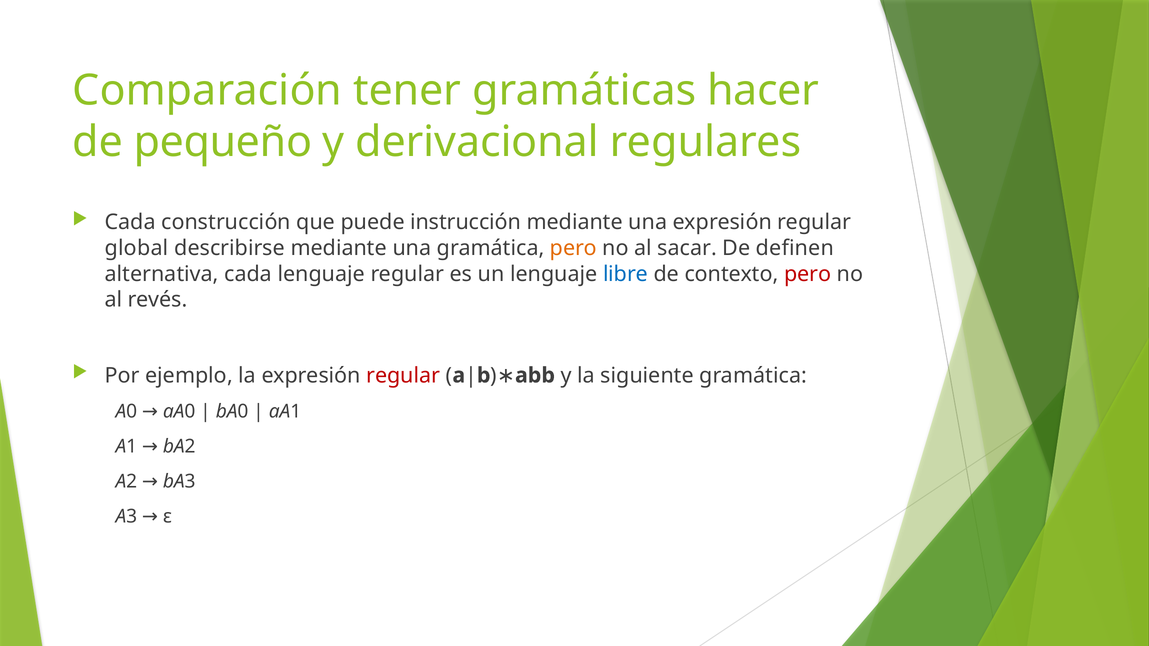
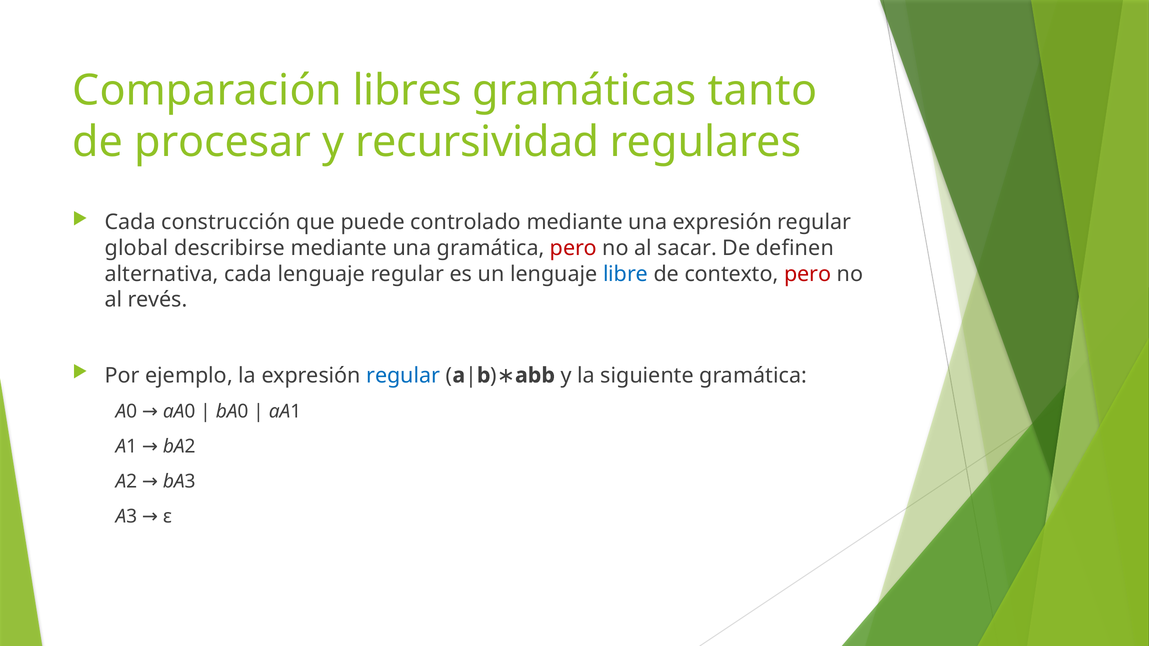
tener: tener -> libres
hacer: hacer -> tanto
pequeño: pequeño -> procesar
derivacional: derivacional -> recursividad
instrucción: instrucción -> controlado
pero at (573, 248) colour: orange -> red
regular at (403, 376) colour: red -> blue
